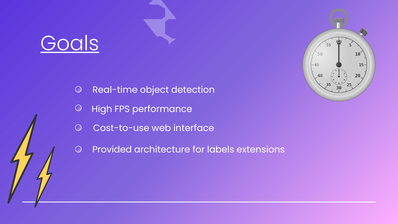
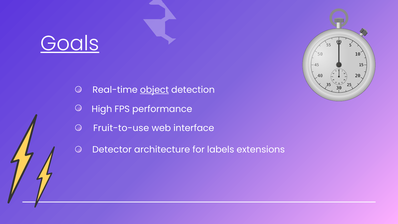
object underline: none -> present
Cost-to-use: Cost-to-use -> Fruit-to-use
Provided: Provided -> Detector
